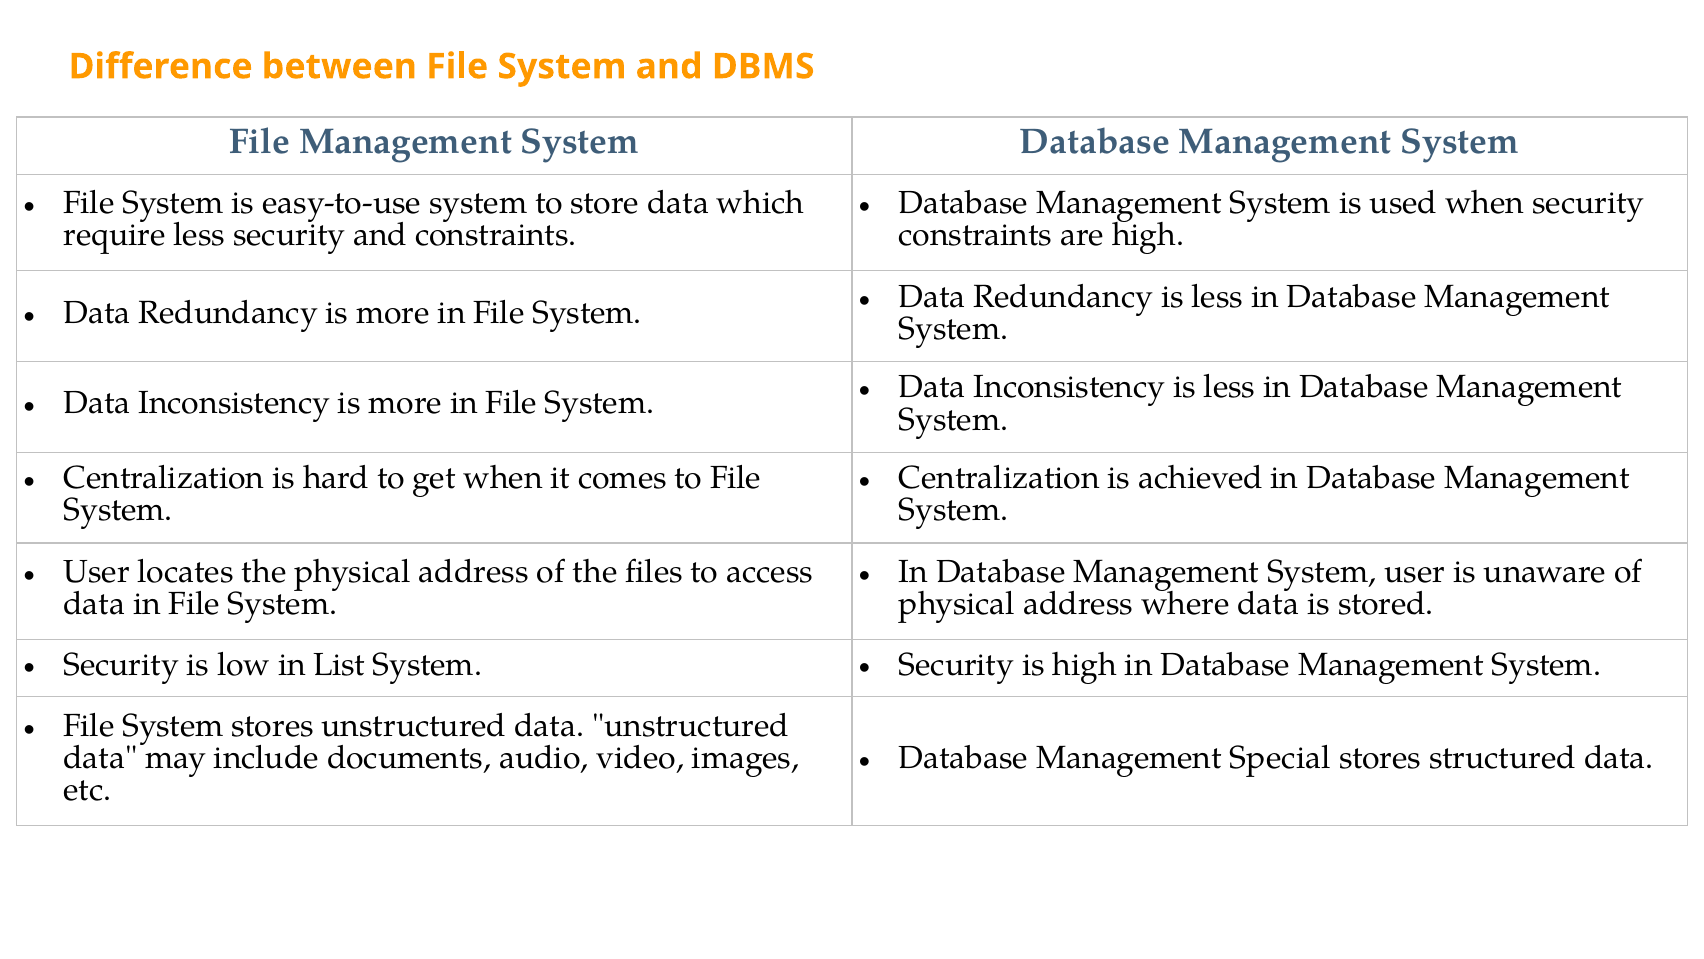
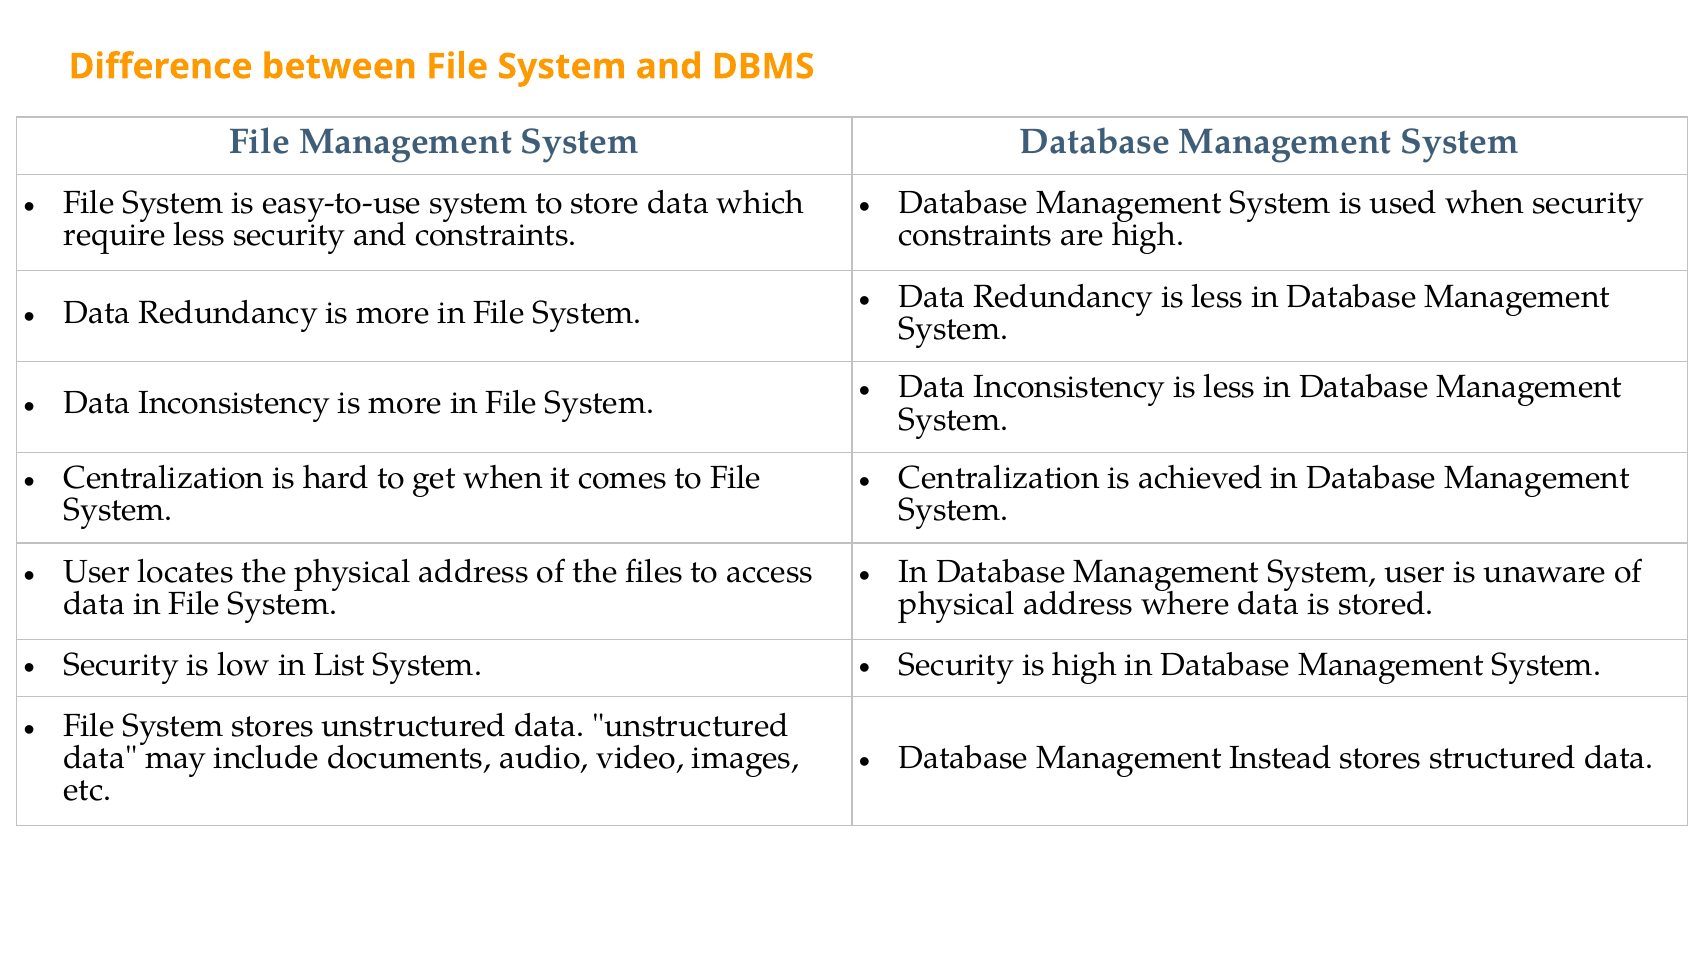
Special: Special -> Instead
